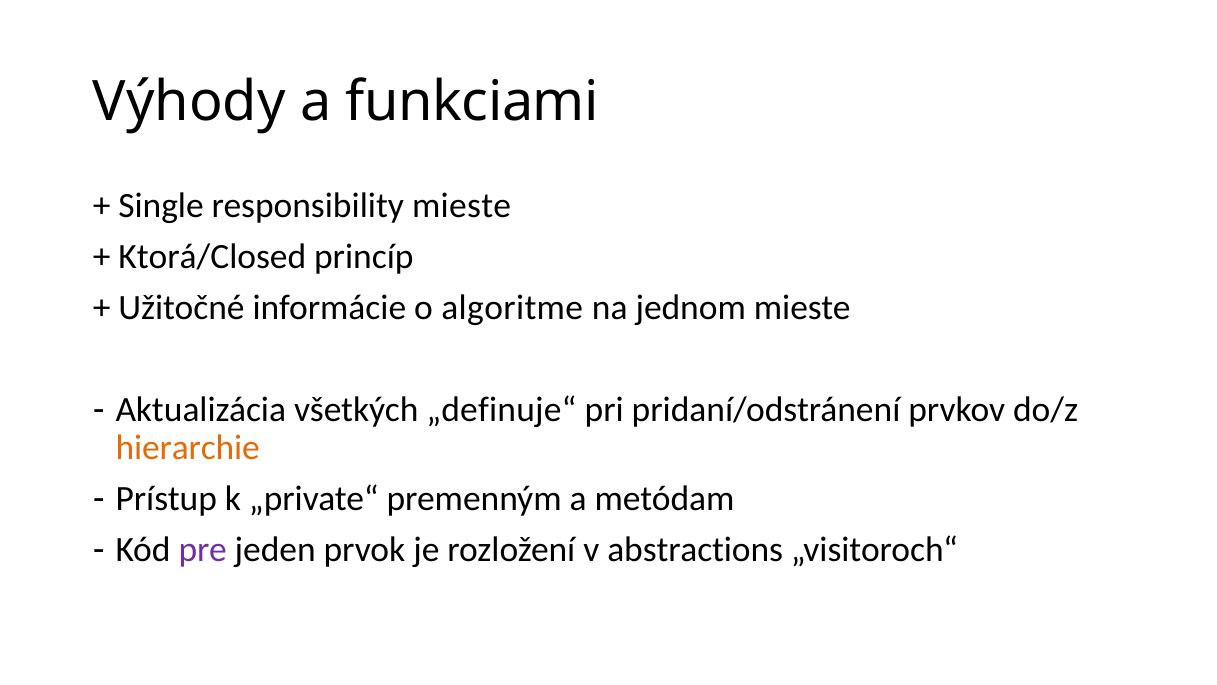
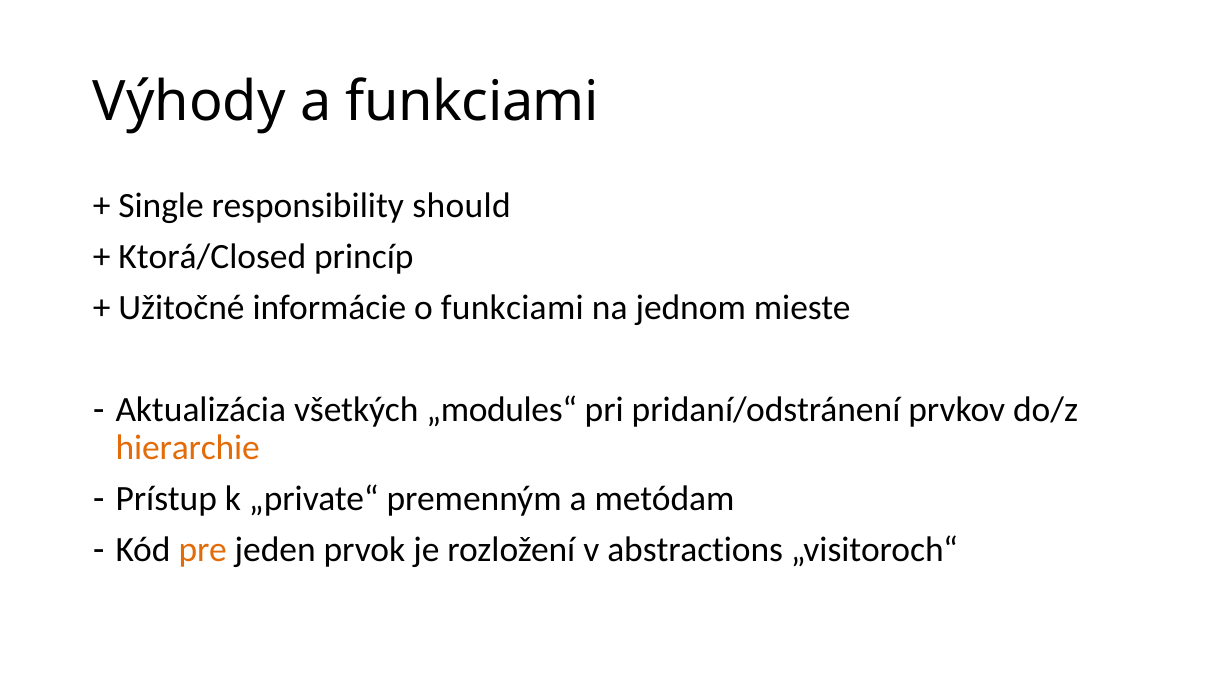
responsibility mieste: mieste -> should
o algoritme: algoritme -> funkciami
„definuje“: „definuje“ -> „modules“
pre colour: purple -> orange
